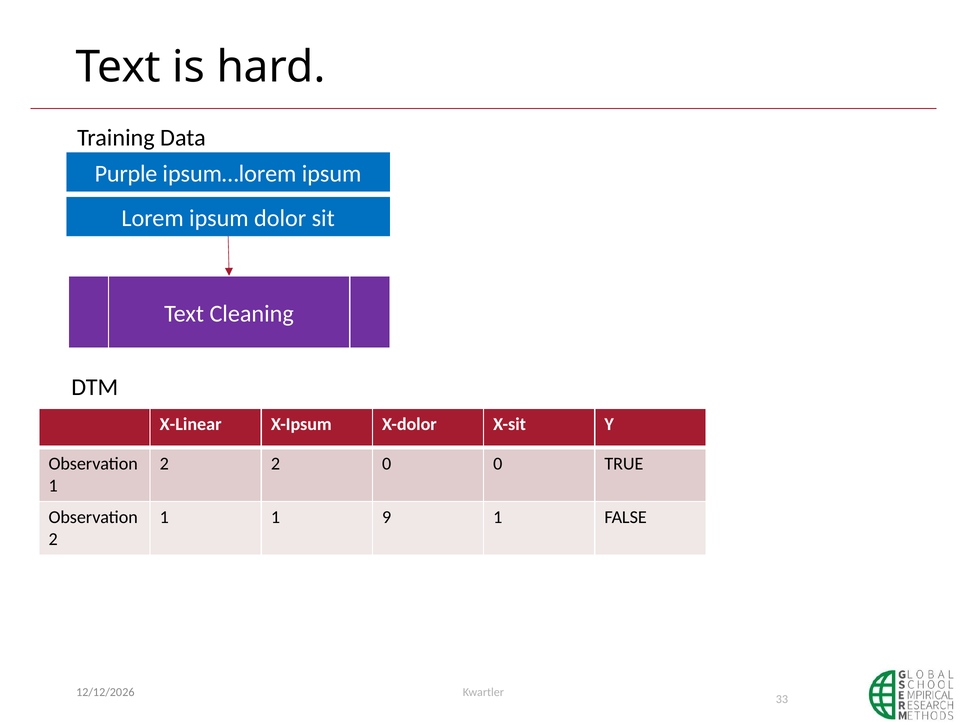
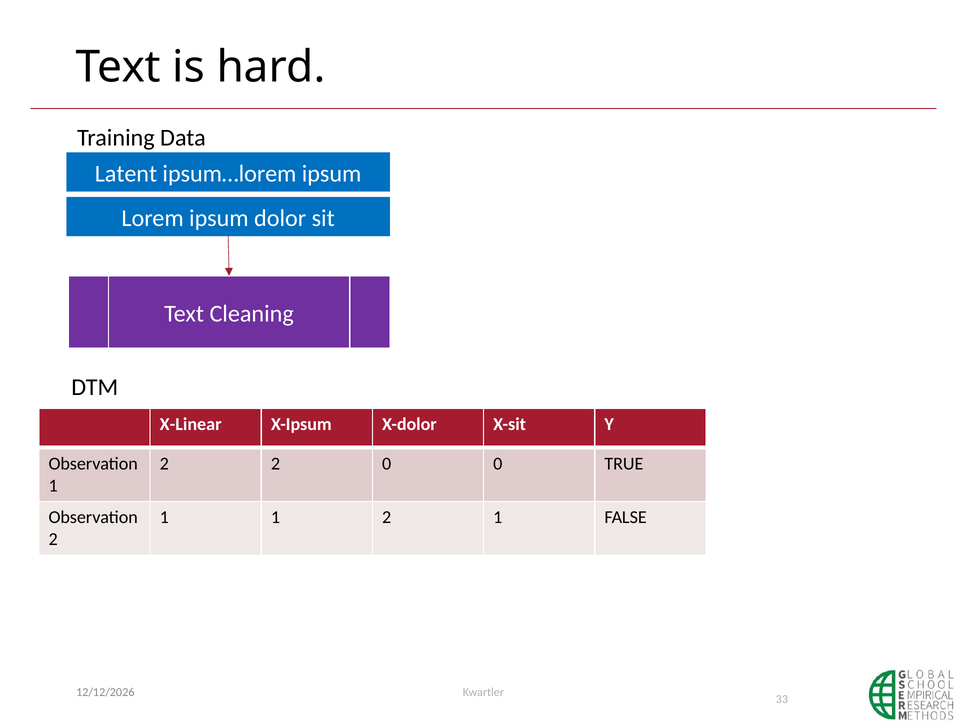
Purple: Purple -> Latent
1 1 9: 9 -> 2
